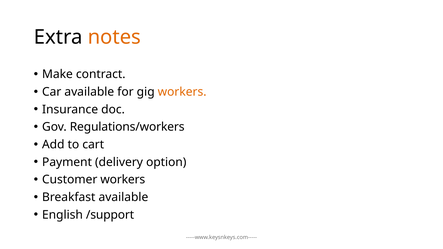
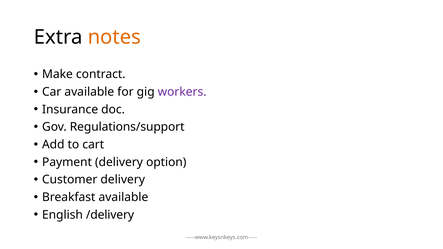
workers at (182, 92) colour: orange -> purple
Regulations/workers: Regulations/workers -> Regulations/support
Customer workers: workers -> delivery
/support: /support -> /delivery
